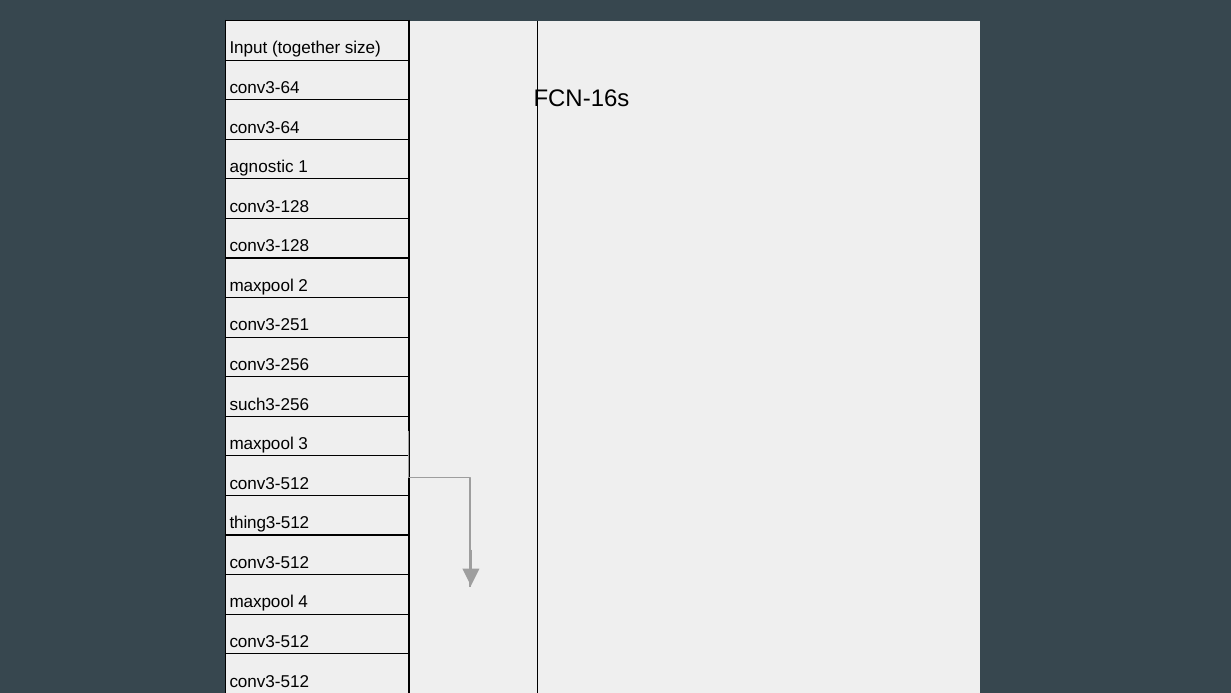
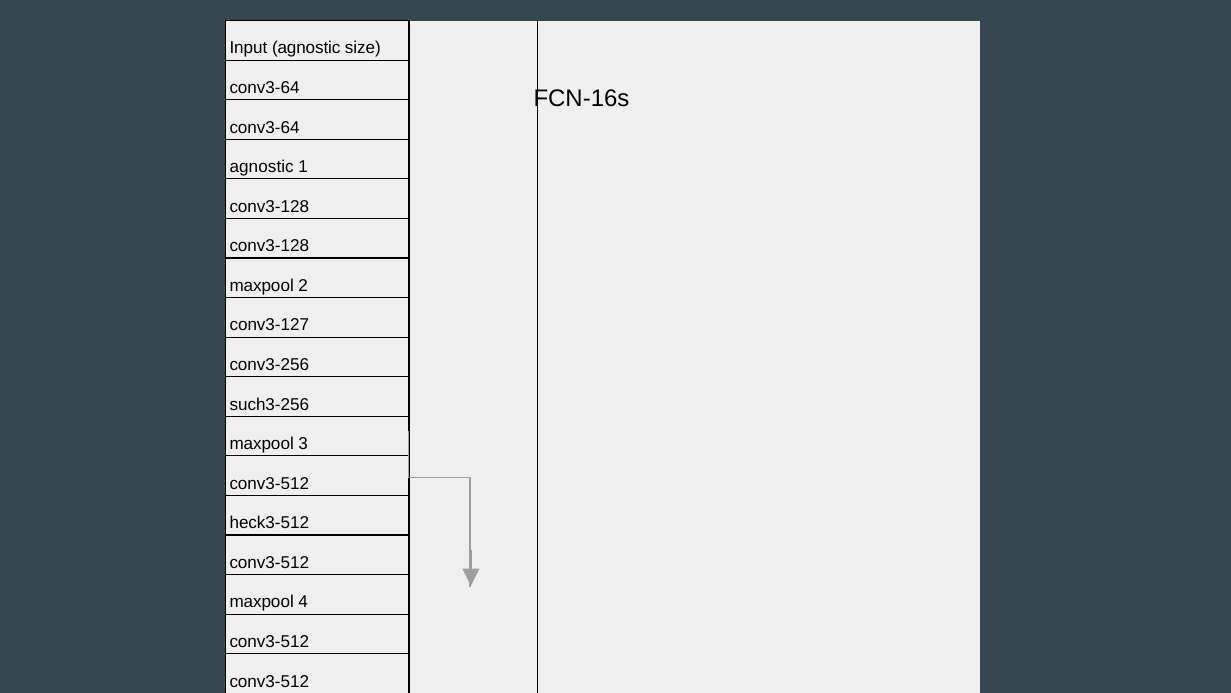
Input together: together -> agnostic
conv3-251: conv3-251 -> conv3-127
thing3-512: thing3-512 -> heck3-512
